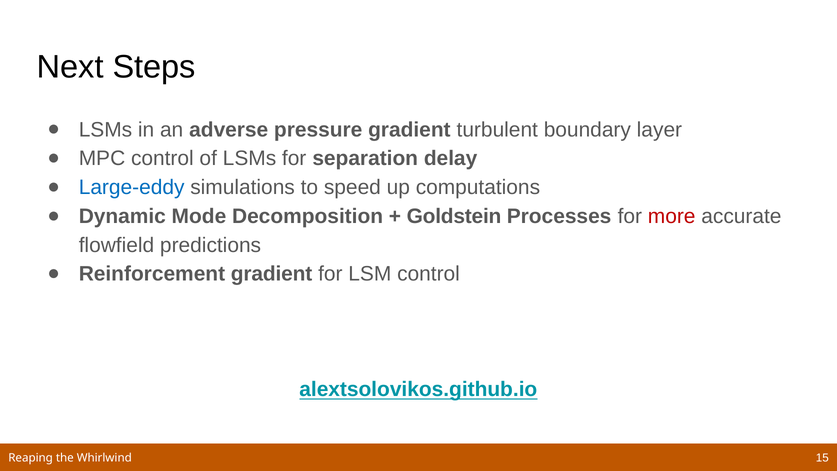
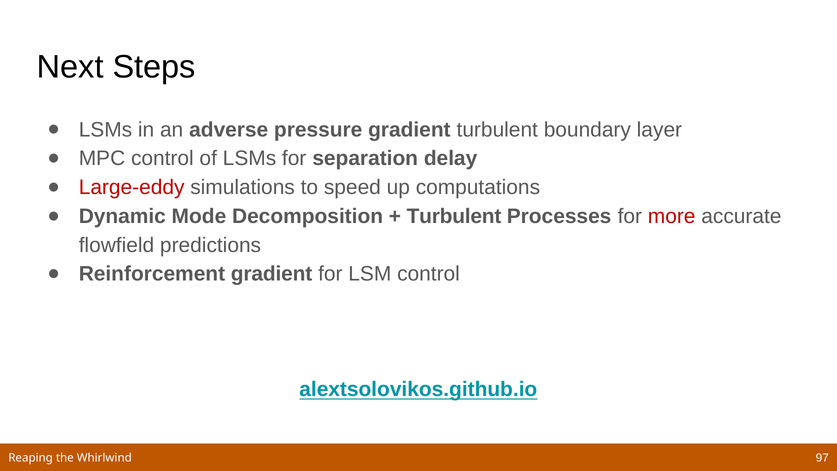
Large-eddy colour: blue -> red
Goldstein at (454, 216): Goldstein -> Turbulent
15: 15 -> 97
